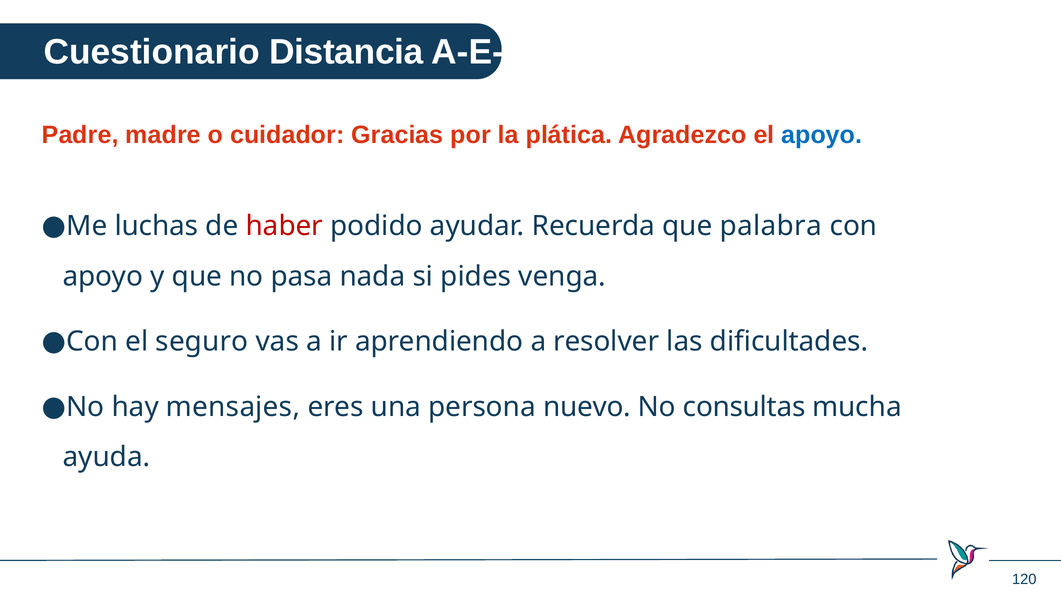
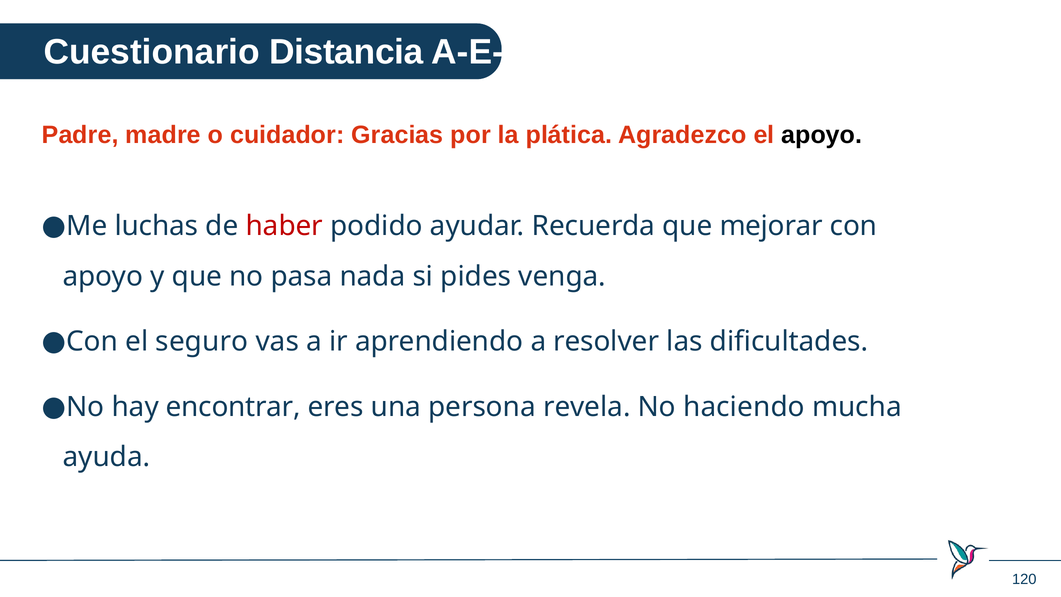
apoyo at (822, 135) colour: blue -> black
palabra: palabra -> mejorar
mensajes: mensajes -> encontrar
nuevo: nuevo -> revela
consultas: consultas -> haciendo
